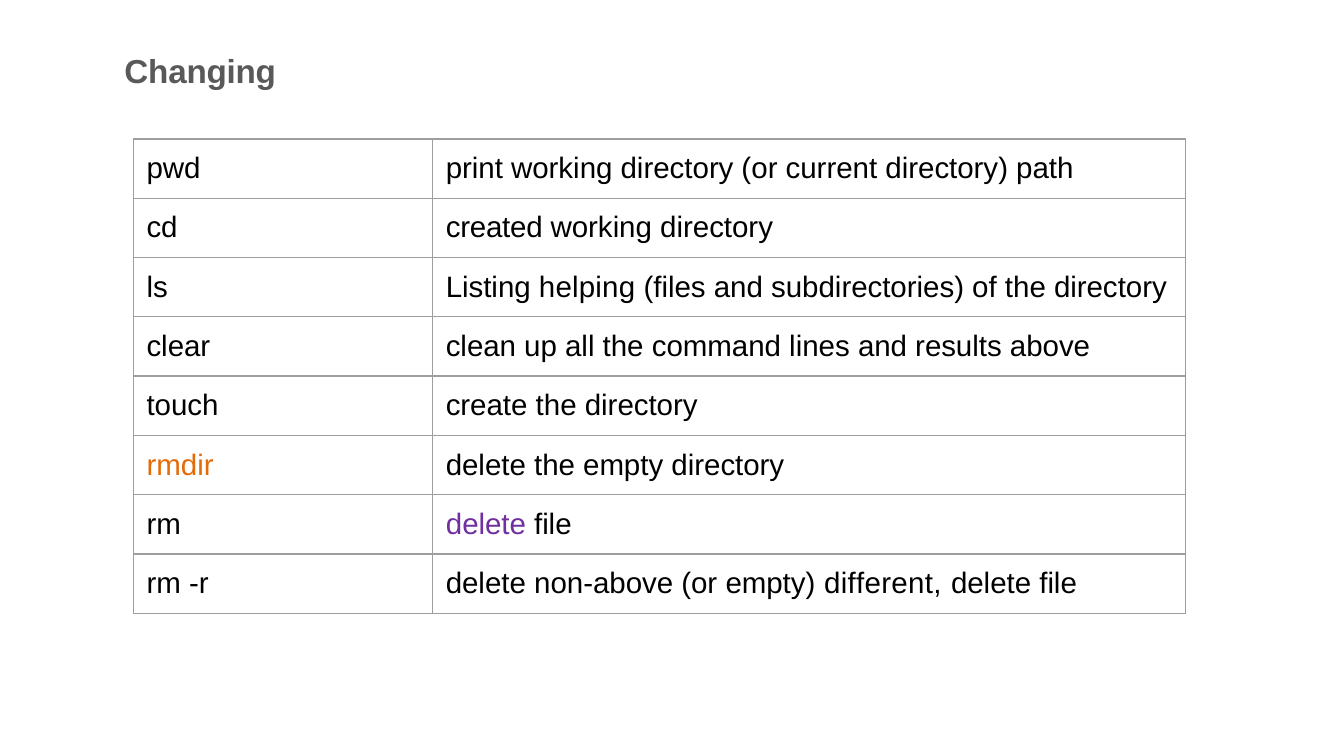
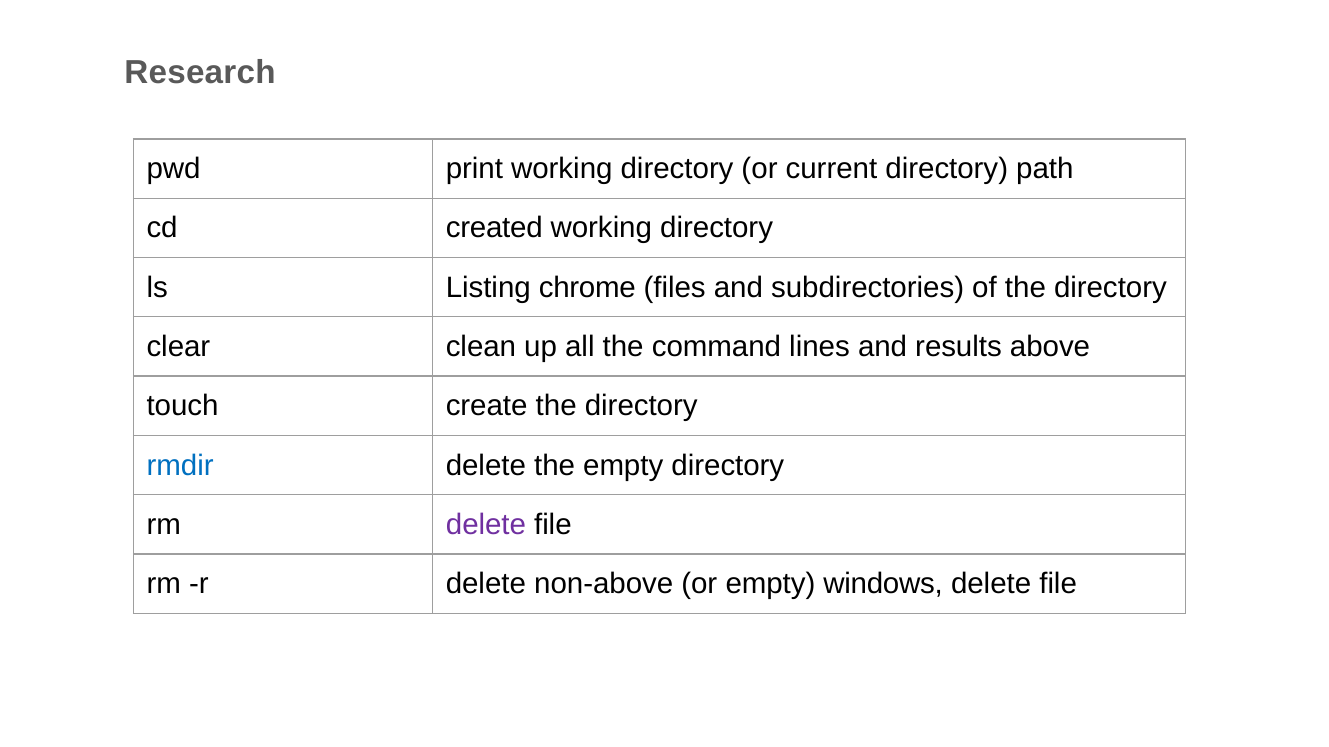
Changing: Changing -> Research
helping: helping -> chrome
rmdir colour: orange -> blue
different: different -> windows
